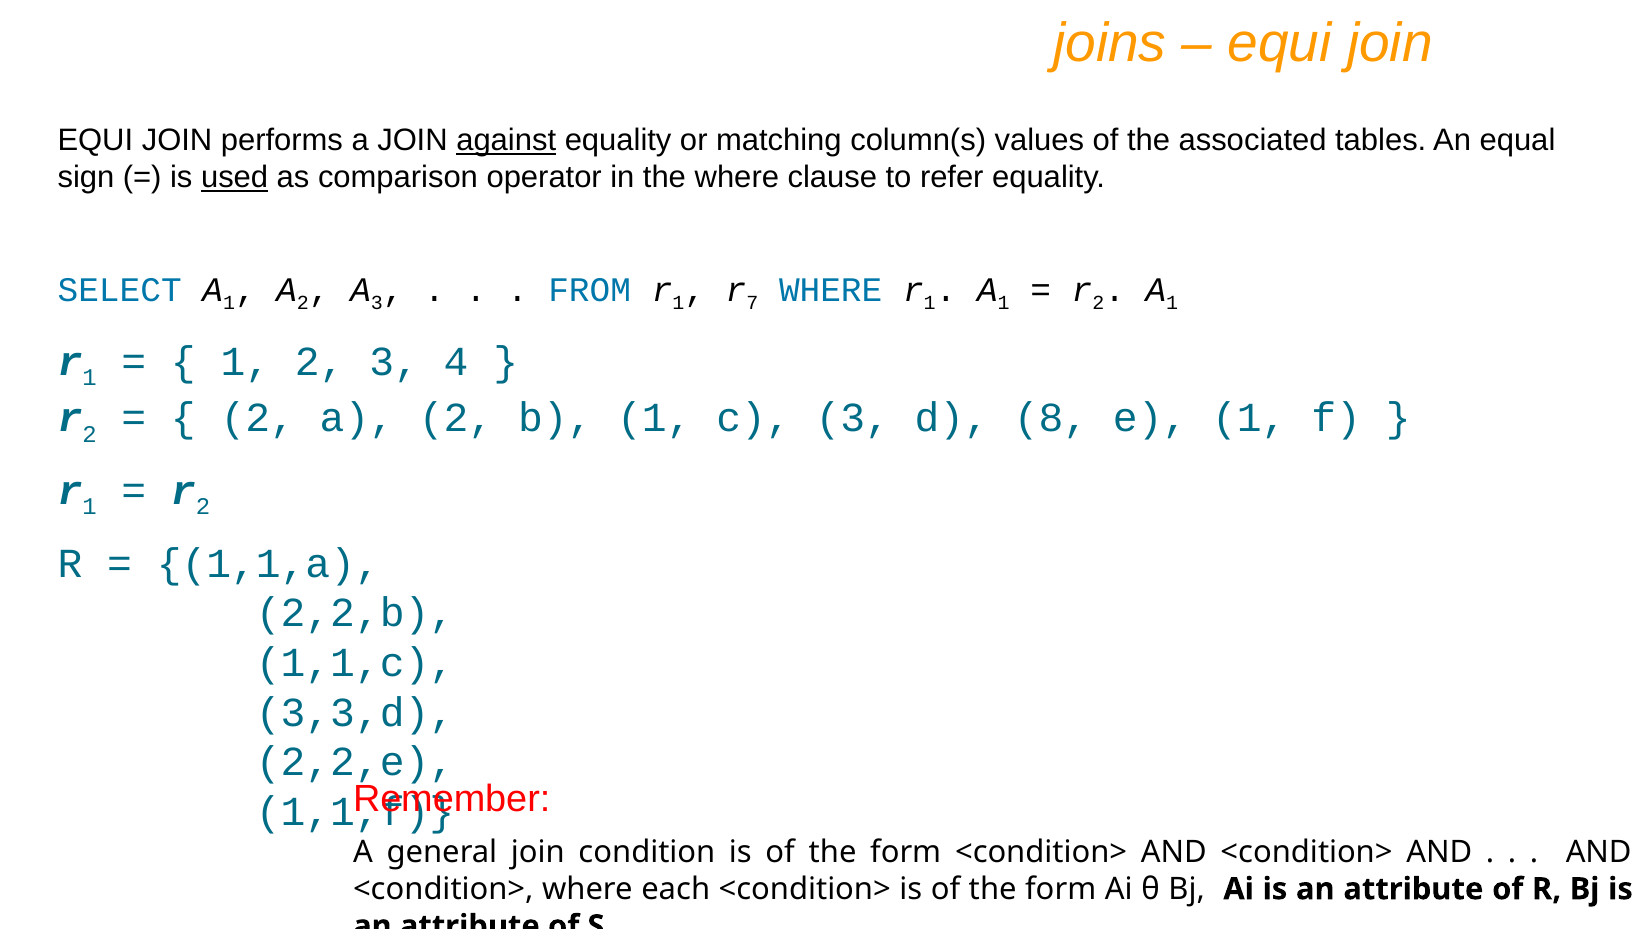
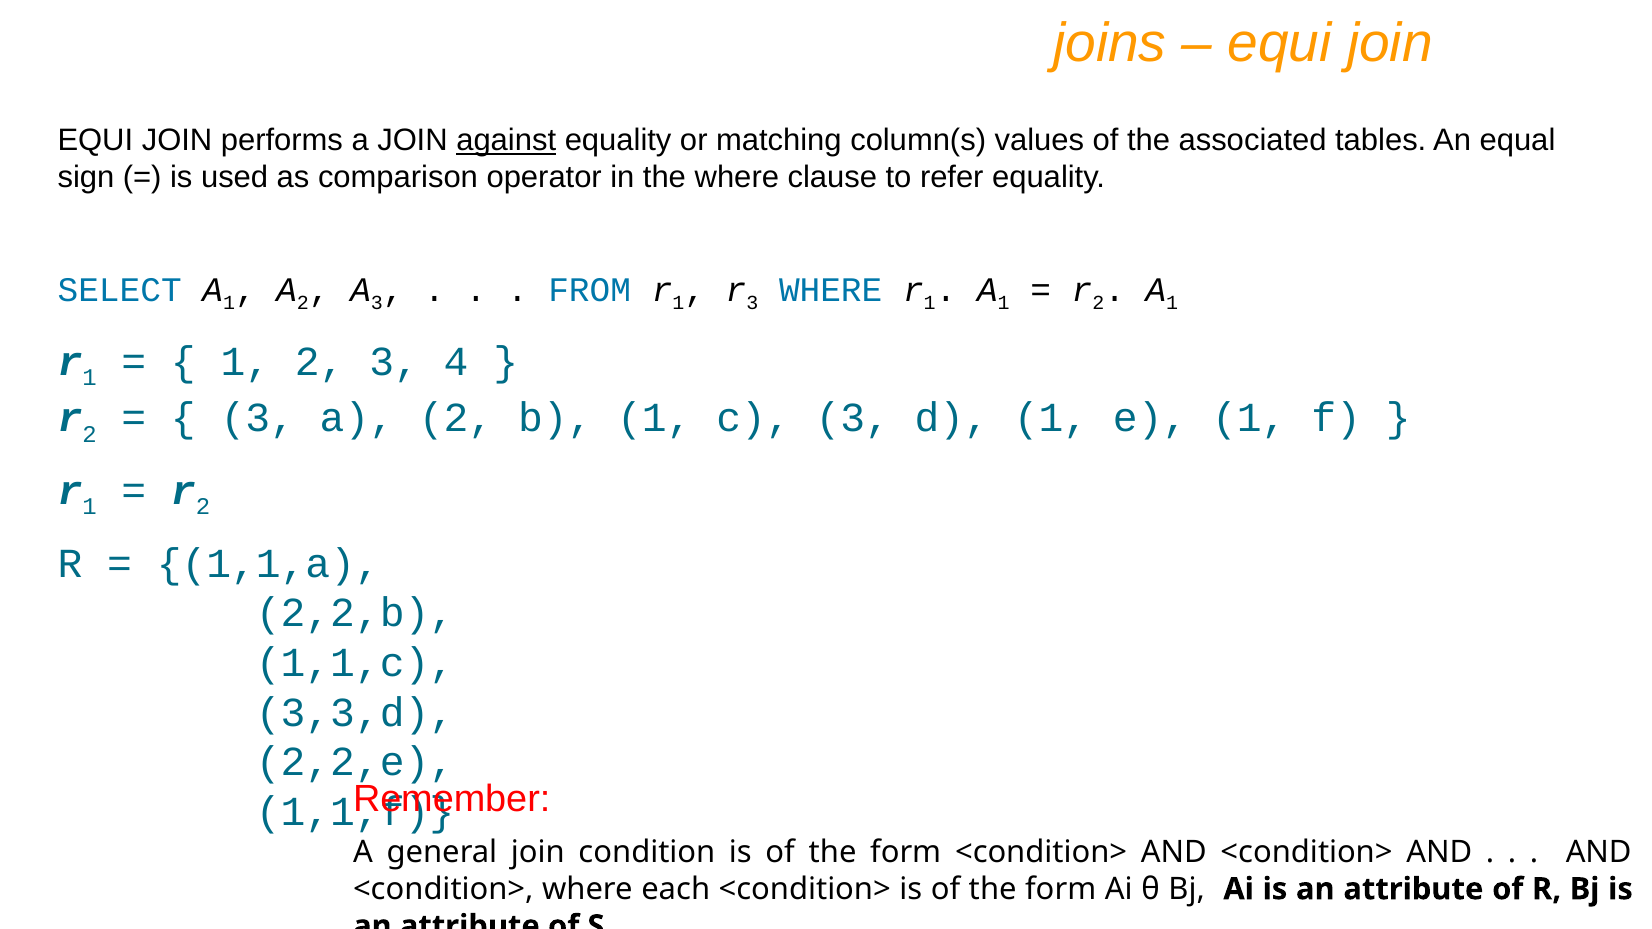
used underline: present -> none
r 7: 7 -> 3
2 at (258, 418): 2 -> 3
d 8: 8 -> 1
